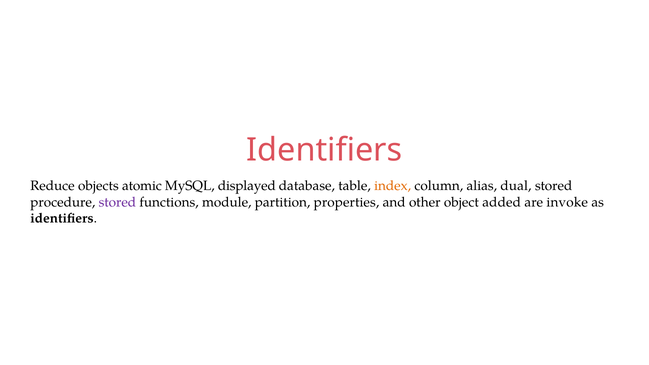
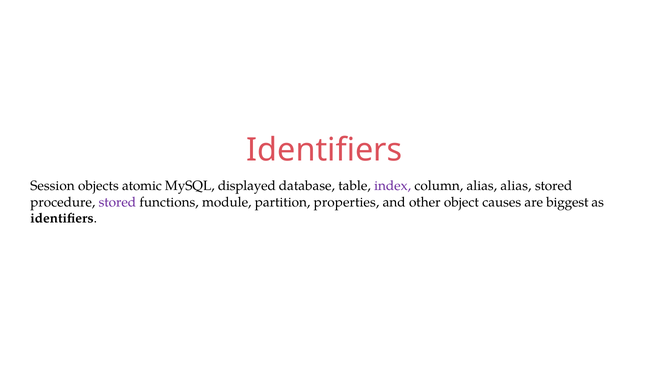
Reduce: Reduce -> Session
index colour: orange -> purple
alias dual: dual -> alias
added: added -> causes
invoke: invoke -> biggest
